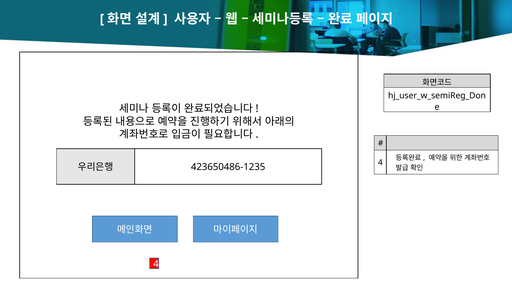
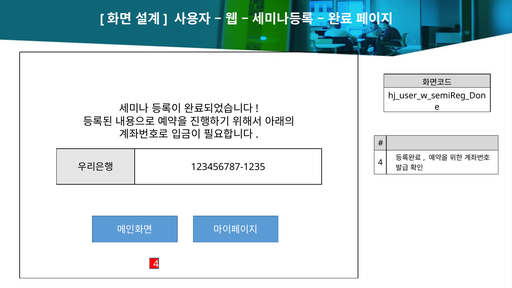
423650486-1235: 423650486-1235 -> 123456787-1235
